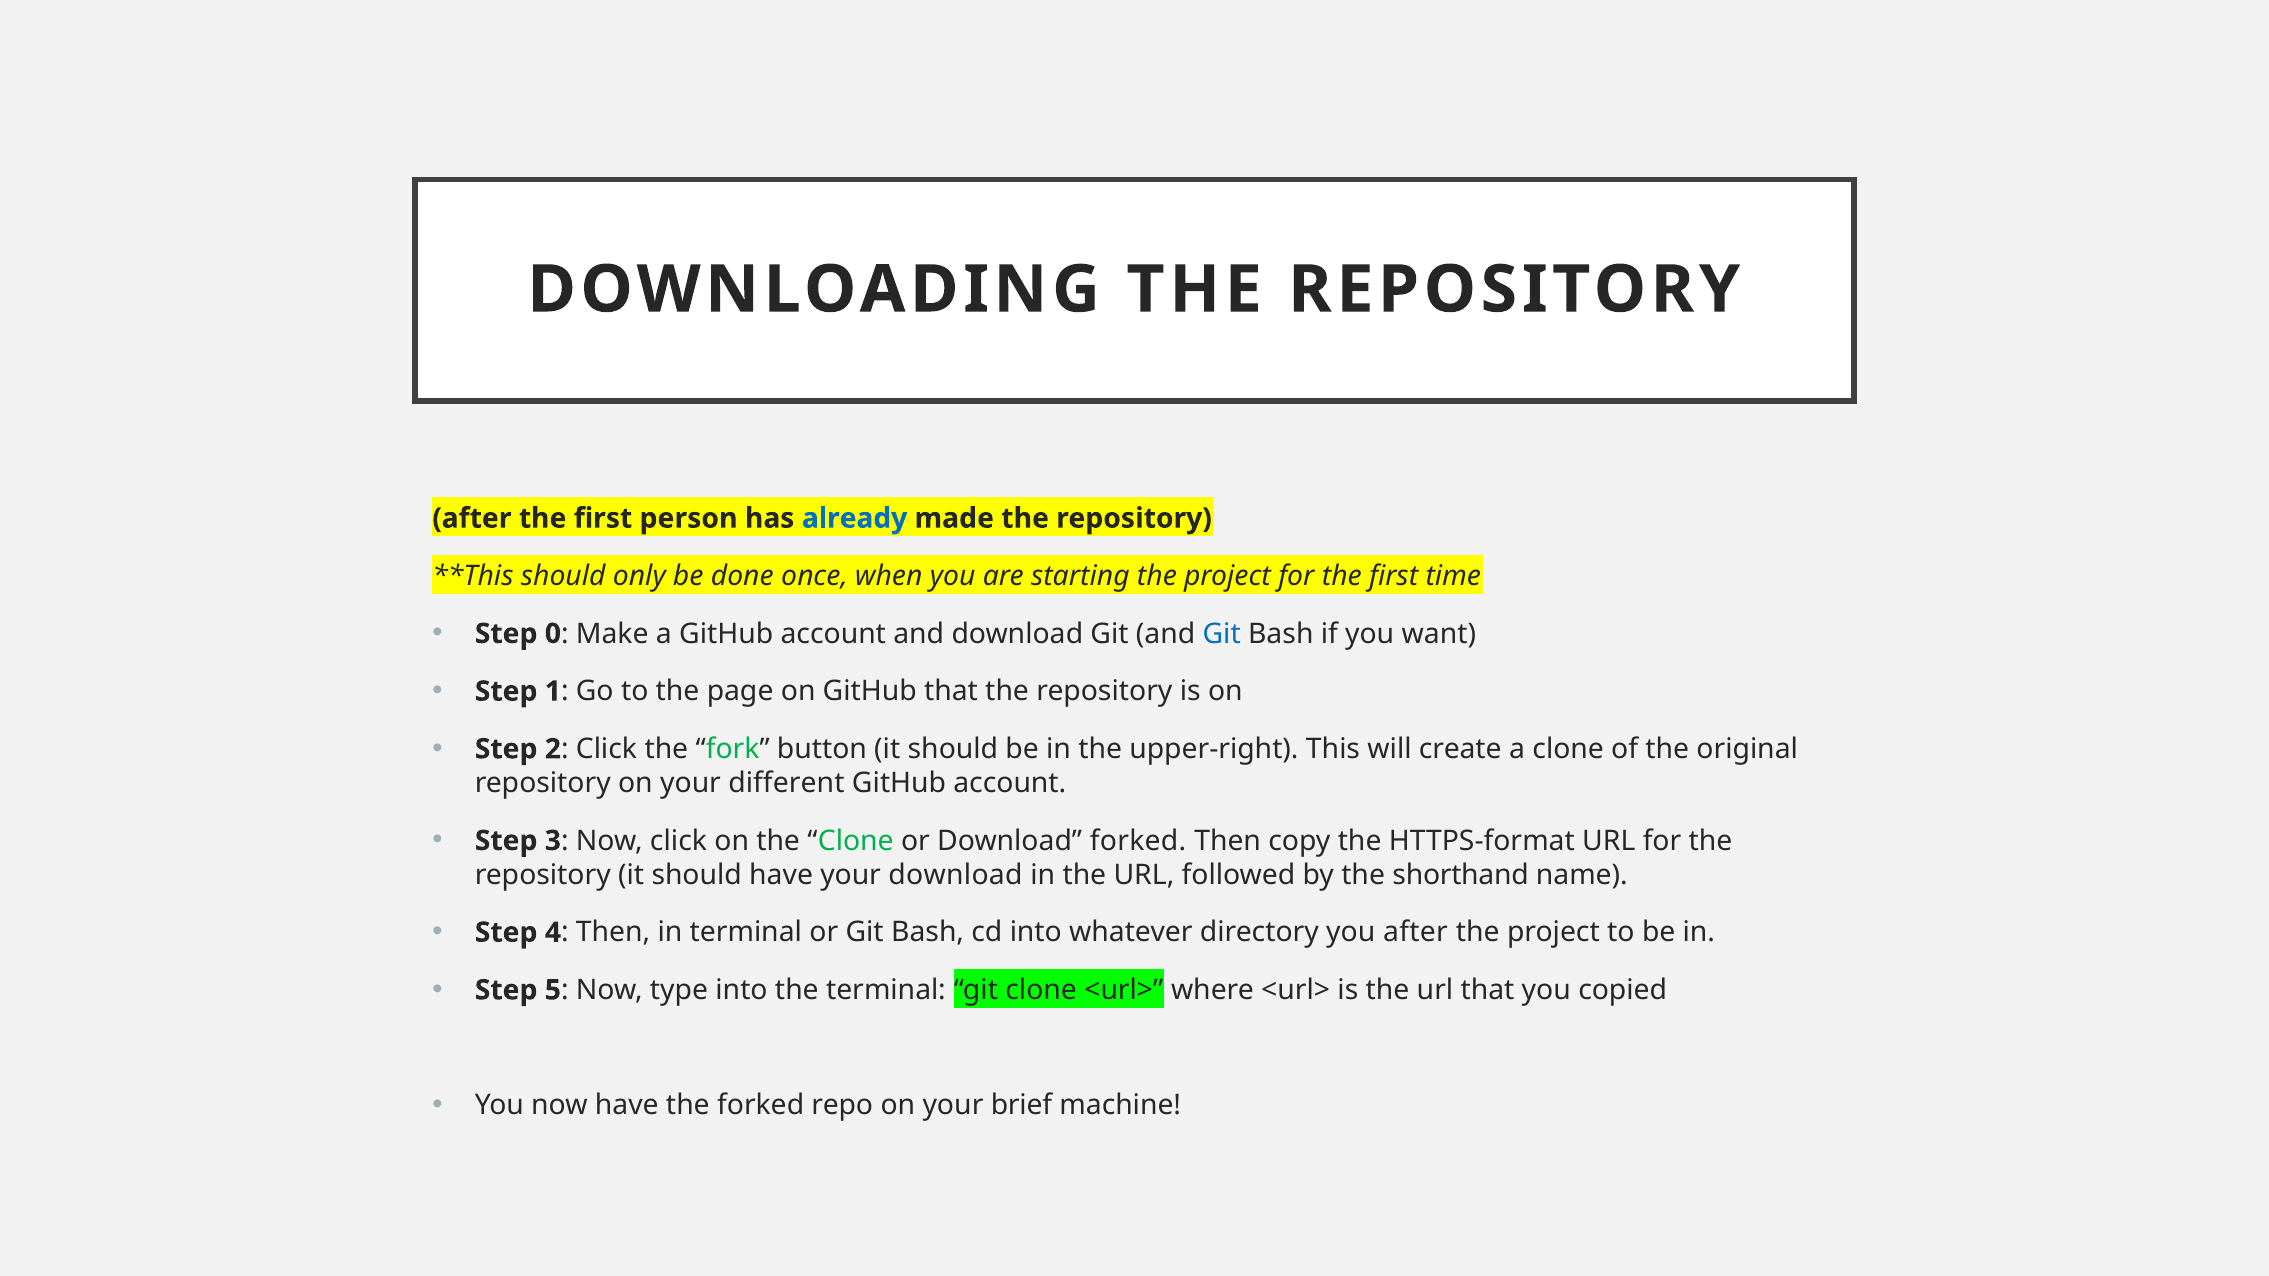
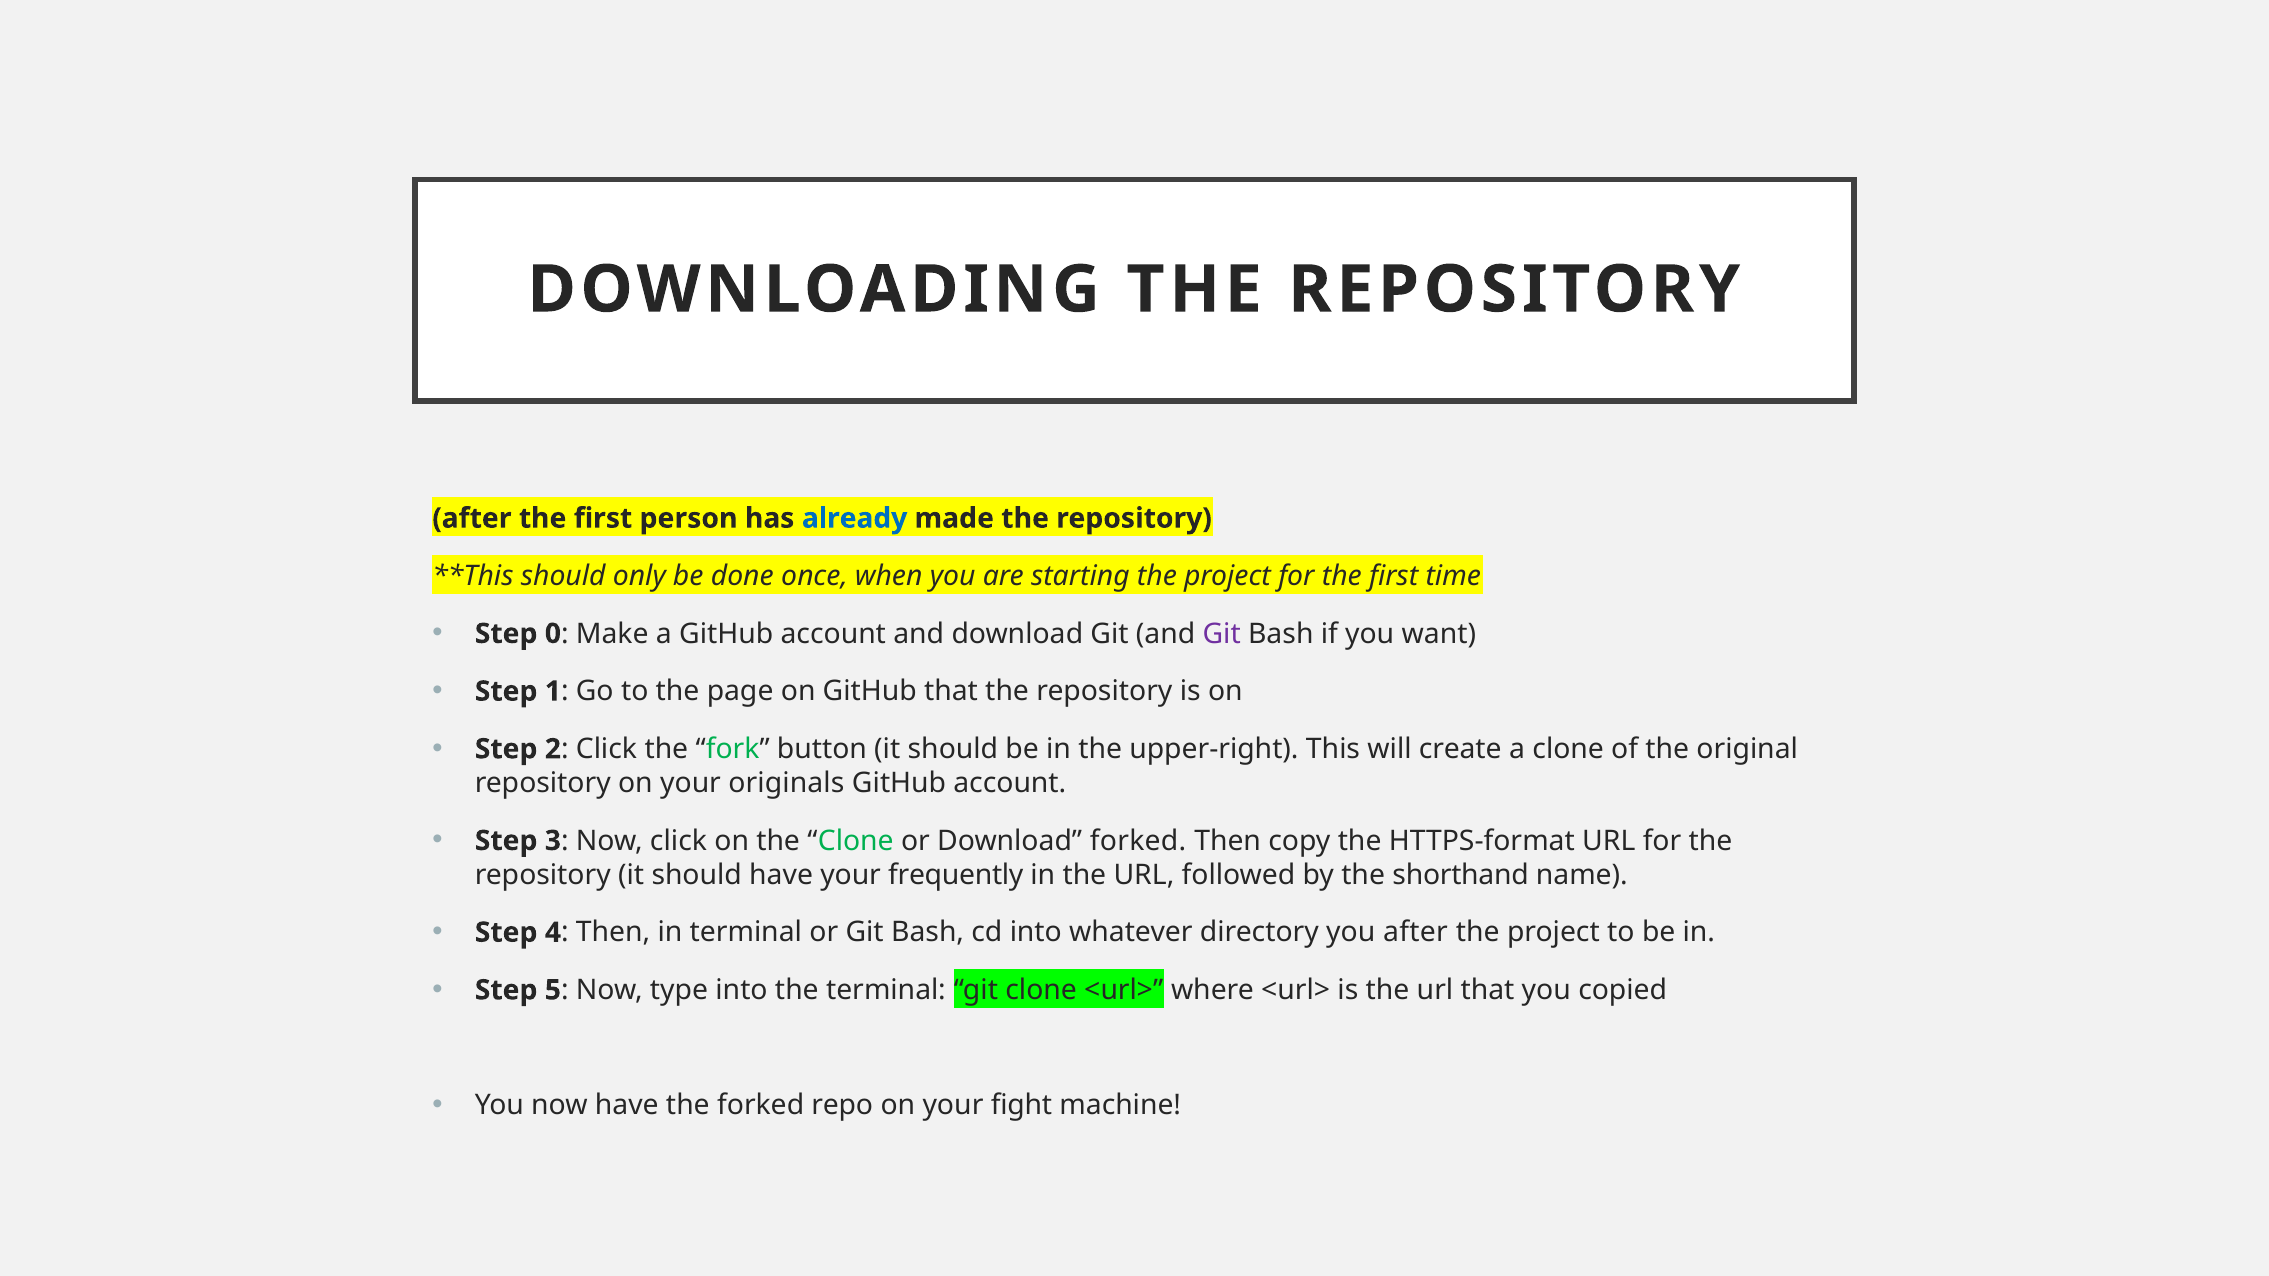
Git at (1222, 634) colour: blue -> purple
different: different -> originals
your download: download -> frequently
brief: brief -> fight
